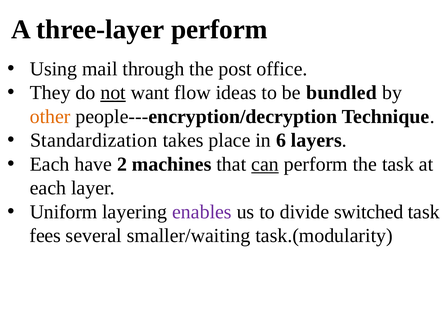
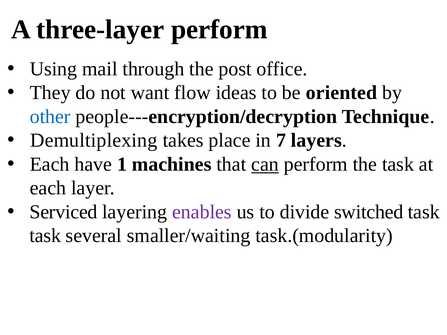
not underline: present -> none
bundled: bundled -> oriented
other colour: orange -> blue
Standardization: Standardization -> Demultiplexing
6: 6 -> 7
2: 2 -> 1
Uniform: Uniform -> Serviced
fees at (45, 236): fees -> task
